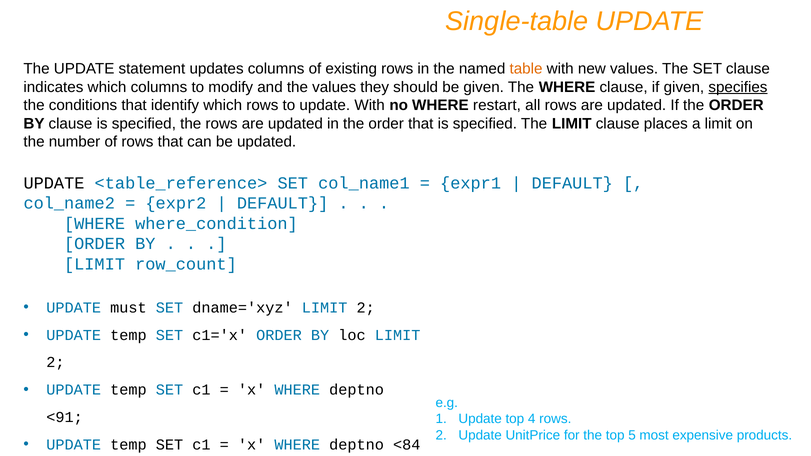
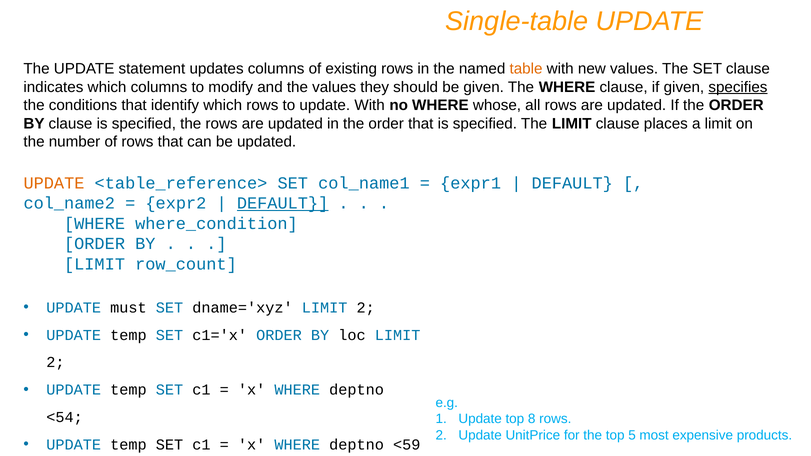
restart: restart -> whose
UPDATE at (54, 183) colour: black -> orange
DEFAULT at (283, 203) underline: none -> present
<91: <91 -> <54
4: 4 -> 8
<84: <84 -> <59
